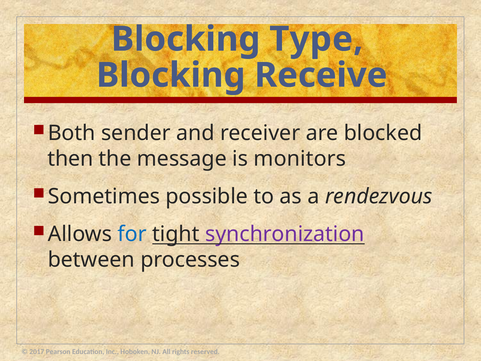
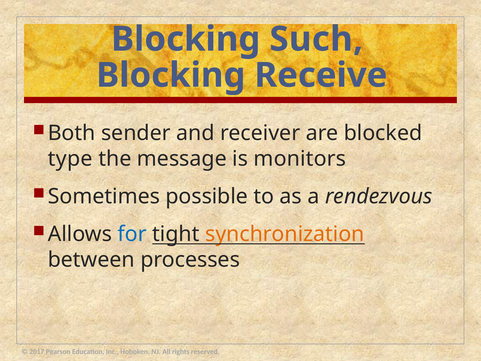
Type: Type -> Such
then: then -> type
synchronization colour: purple -> orange
